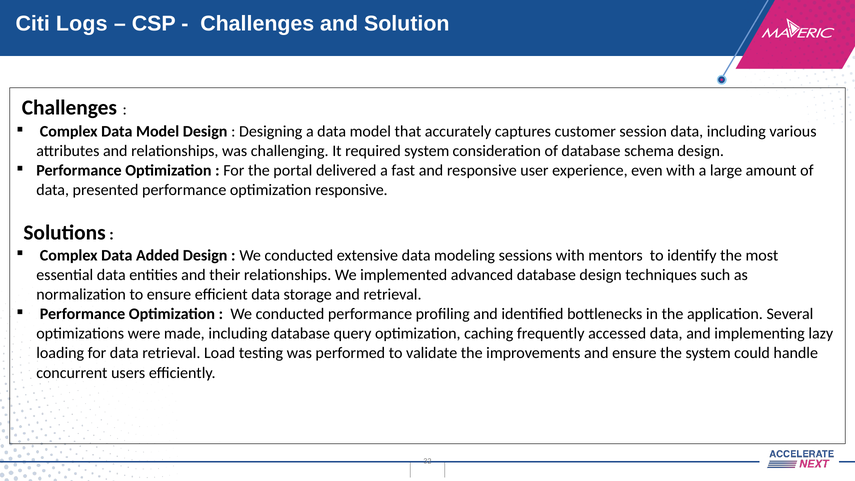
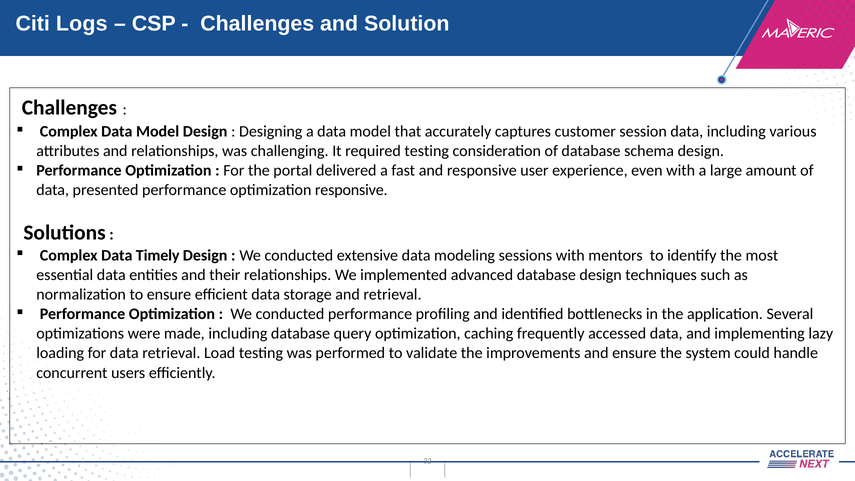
required system: system -> testing
Added: Added -> Timely
